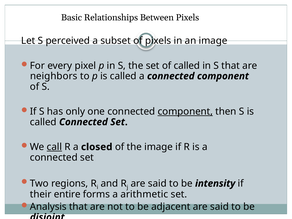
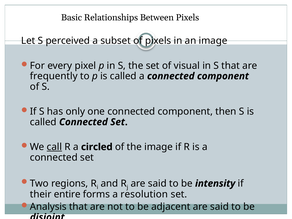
of called: called -> visual
neighbors: neighbors -> frequently
component at (185, 112) underline: present -> none
closed: closed -> circled
arithmetic: arithmetic -> resolution
